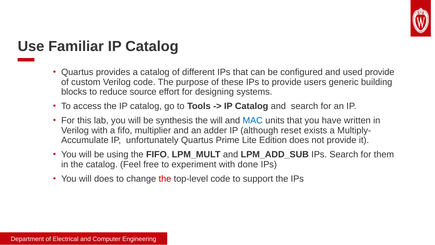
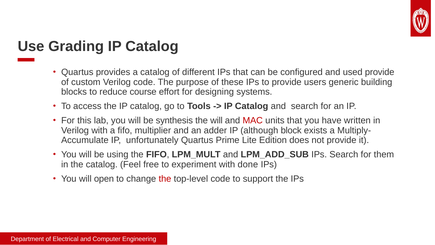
Familiar: Familiar -> Grading
source: source -> course
MAC colour: blue -> red
reset: reset -> block
will does: does -> open
